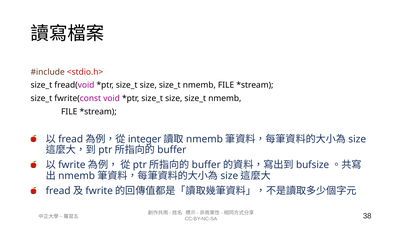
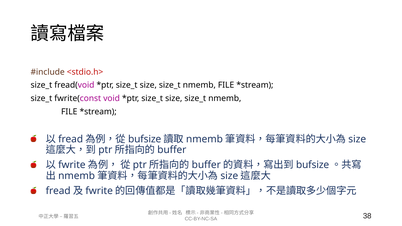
integer at (145, 139): integer -> bufsize
